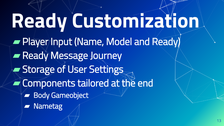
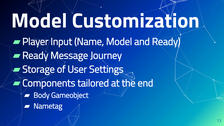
Ready at (39, 21): Ready -> Model
